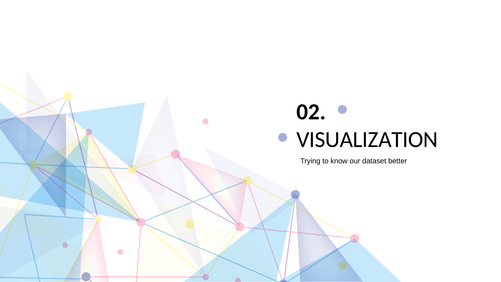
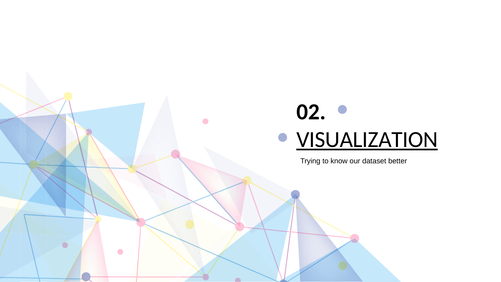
VISUALIZATION underline: none -> present
